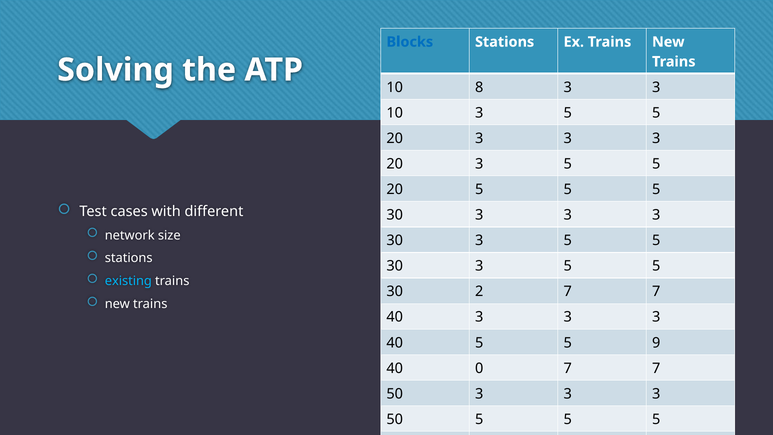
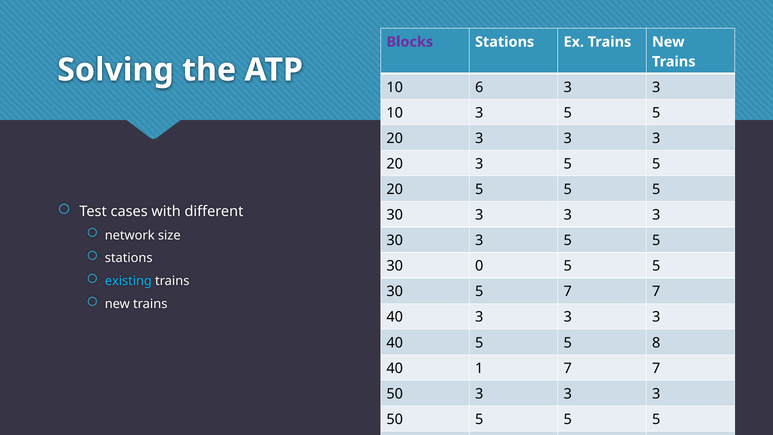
Blocks colour: blue -> purple
8: 8 -> 6
3 at (479, 266): 3 -> 0
30 2: 2 -> 5
9: 9 -> 8
0: 0 -> 1
